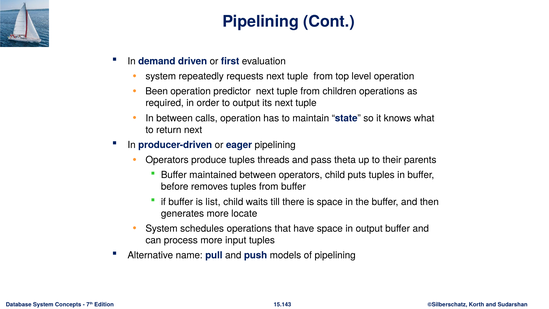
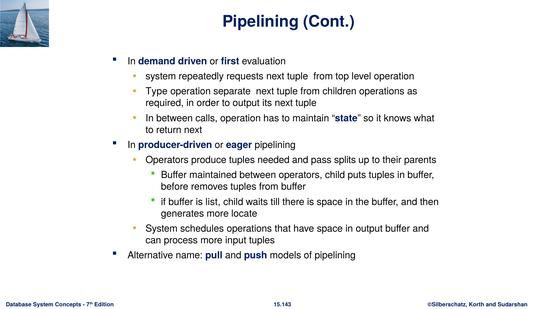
Been: Been -> Type
predictor: predictor -> separate
threads: threads -> needed
theta: theta -> splits
